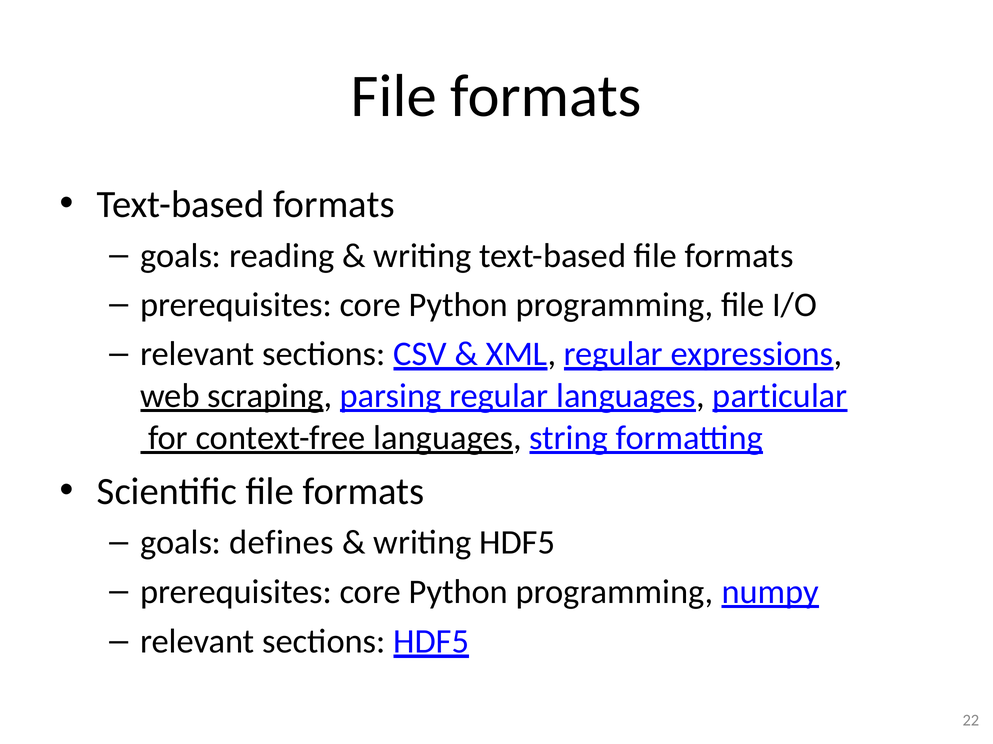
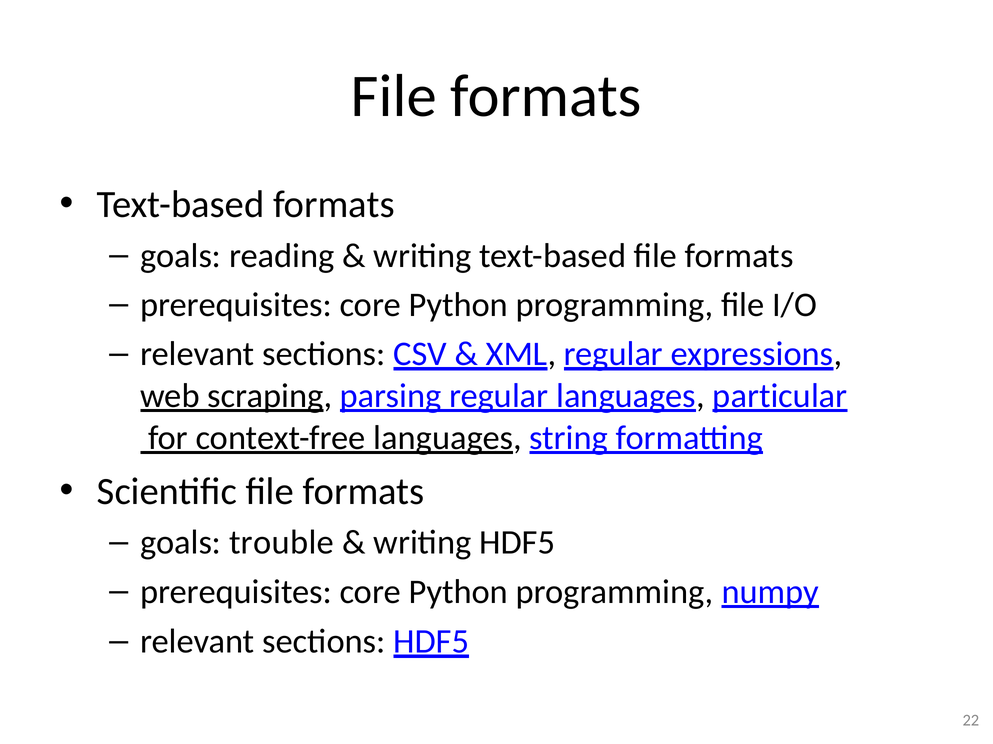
defines: defines -> trouble
